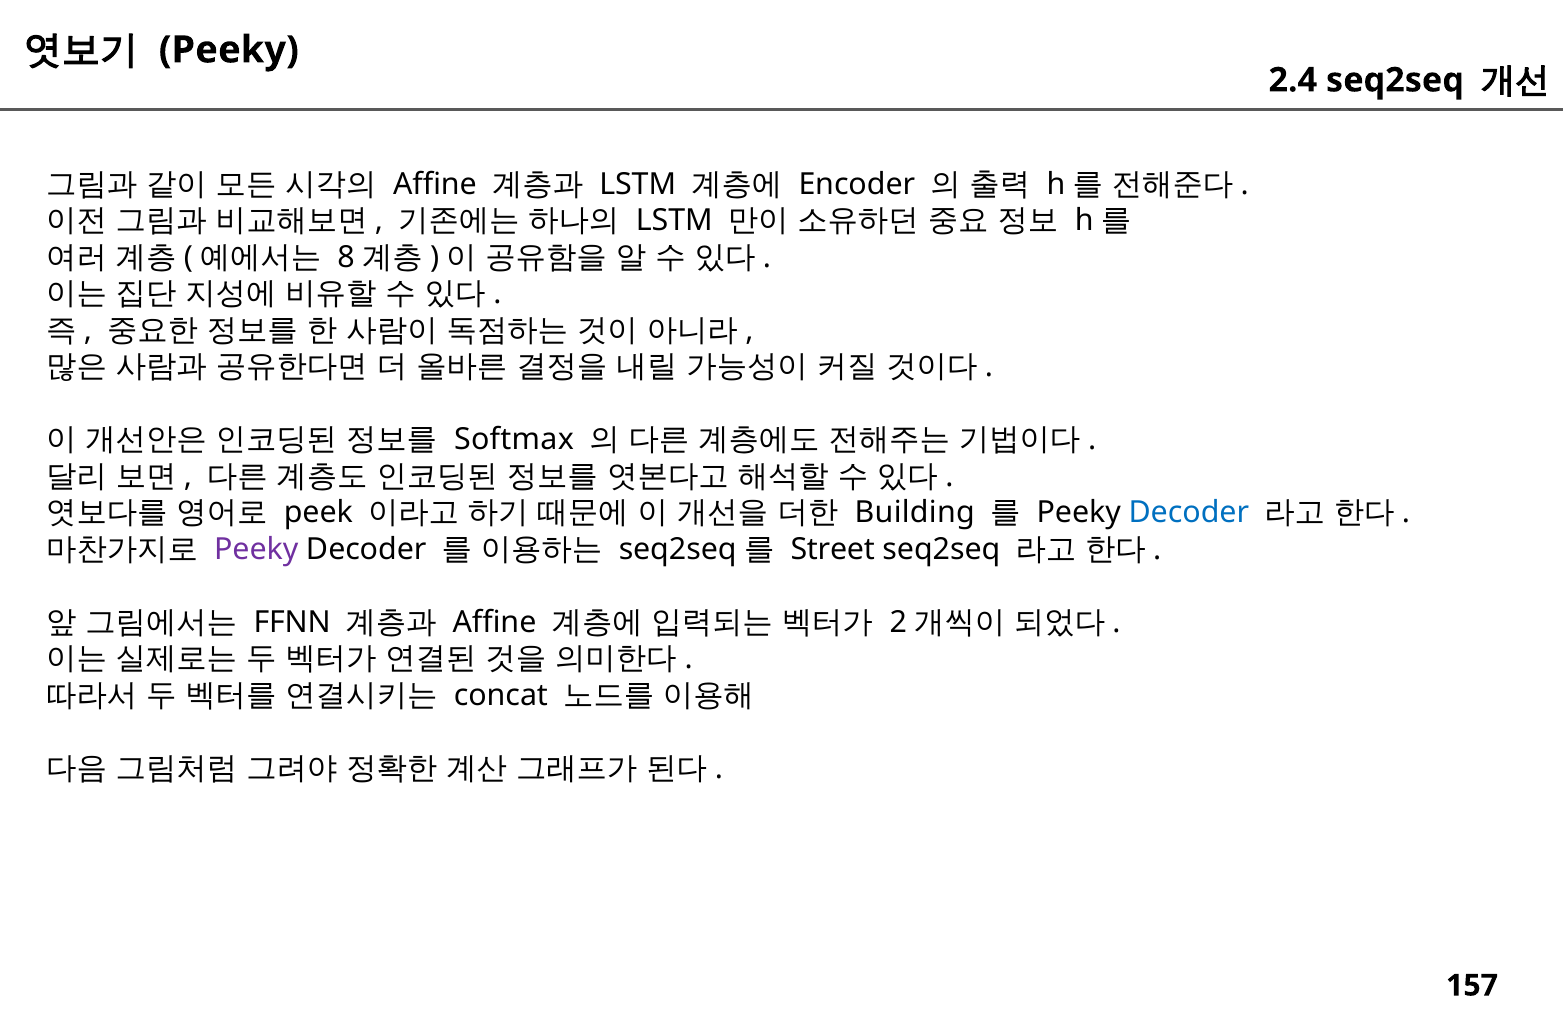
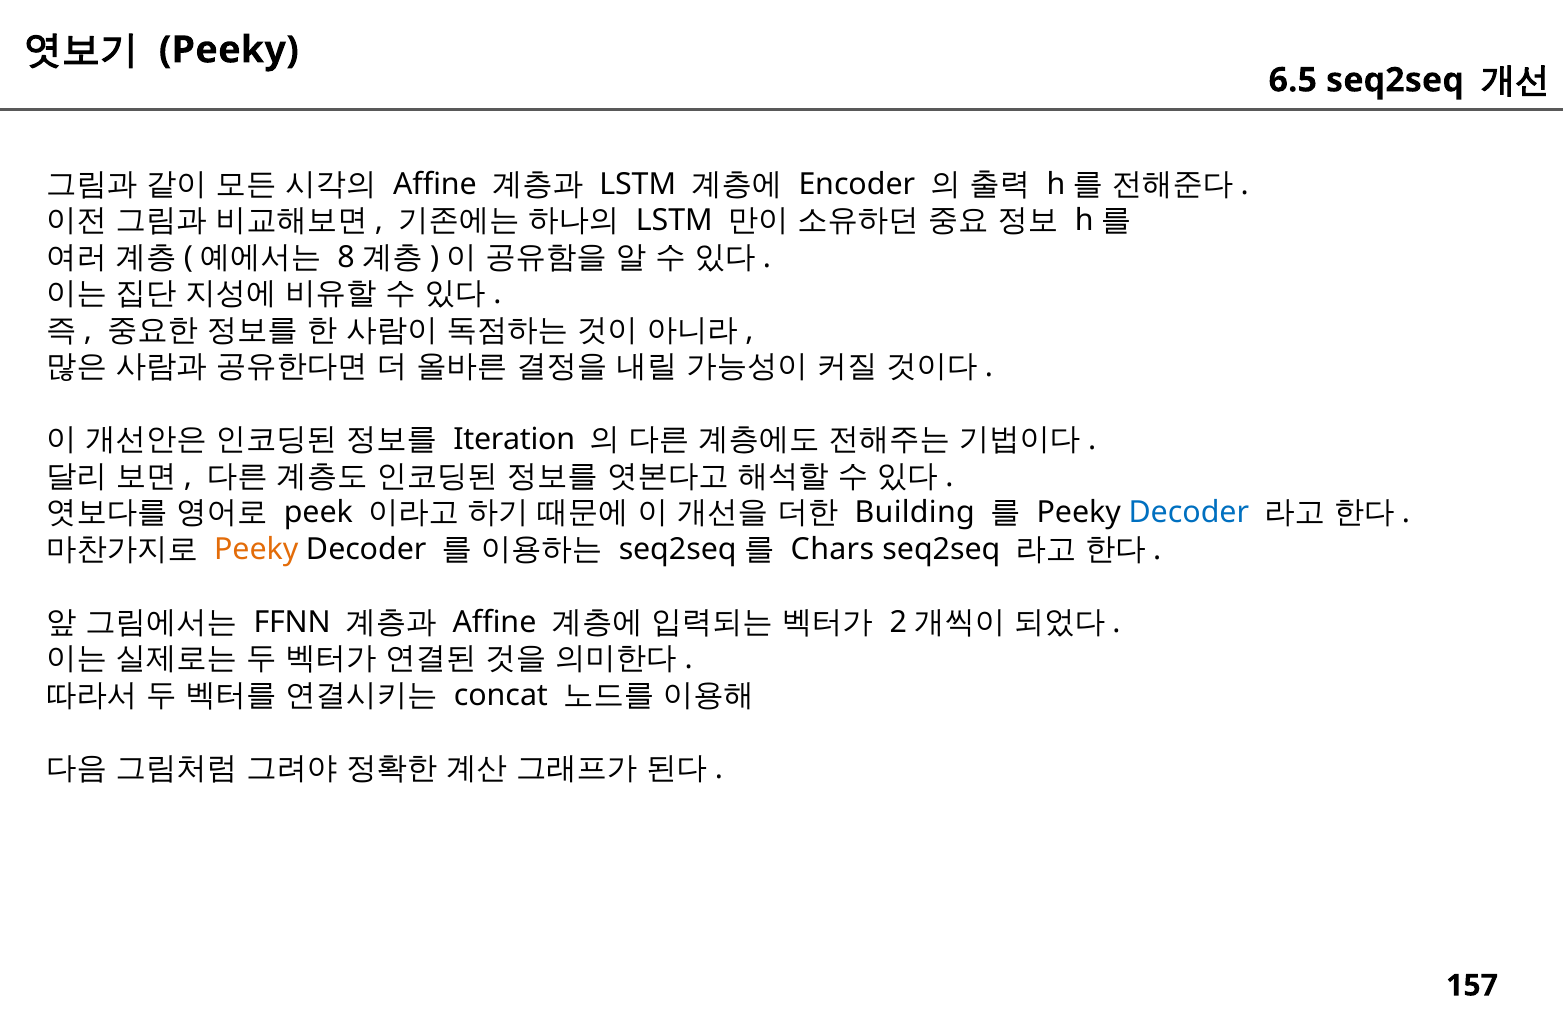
2.4: 2.4 -> 6.5
Softmax: Softmax -> Iteration
Peeky at (256, 549) colour: purple -> orange
Street: Street -> Chars
